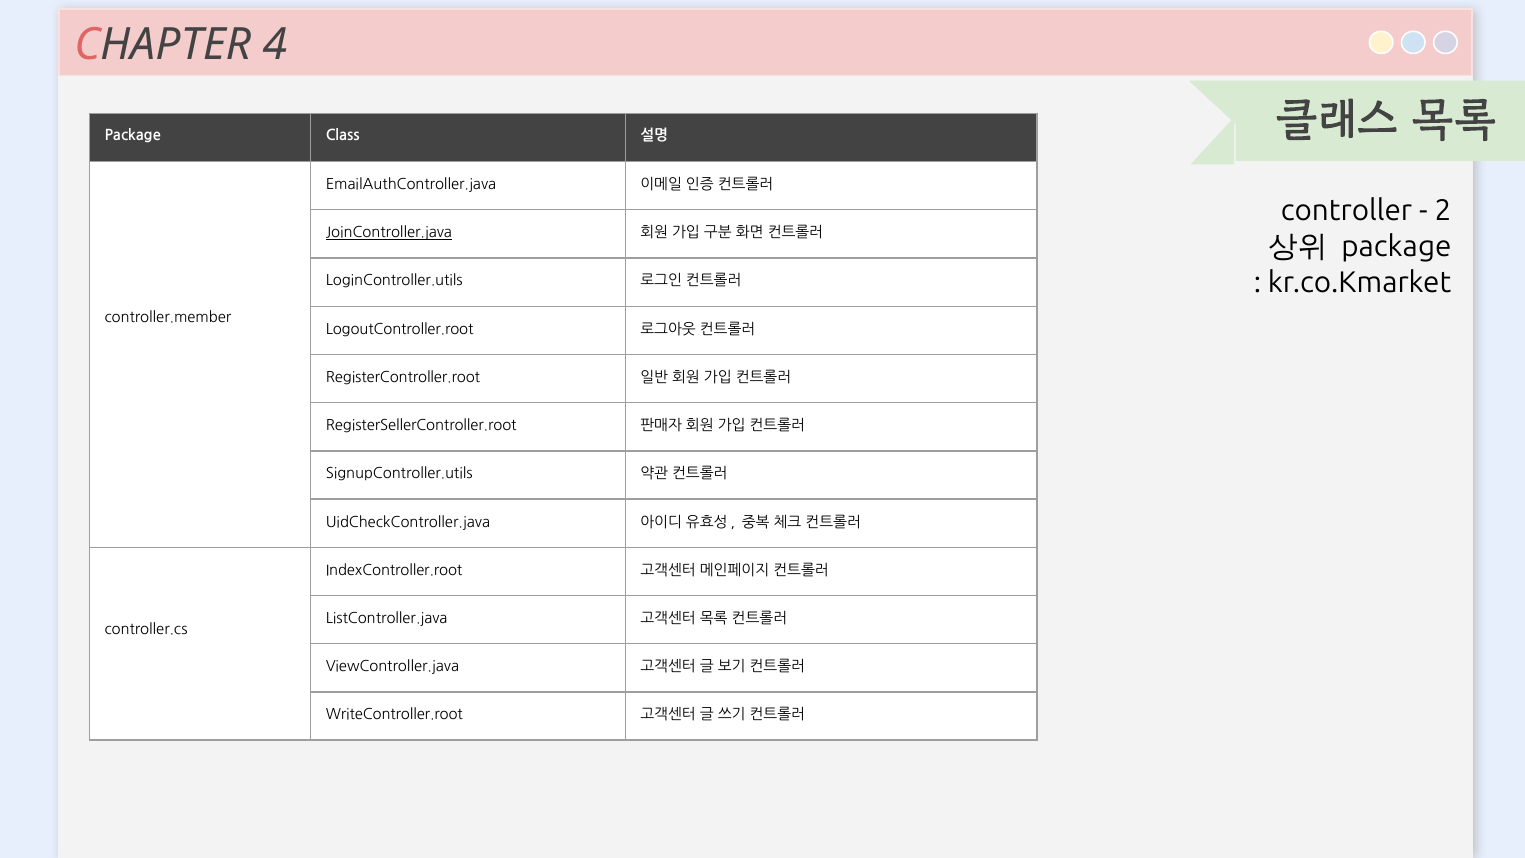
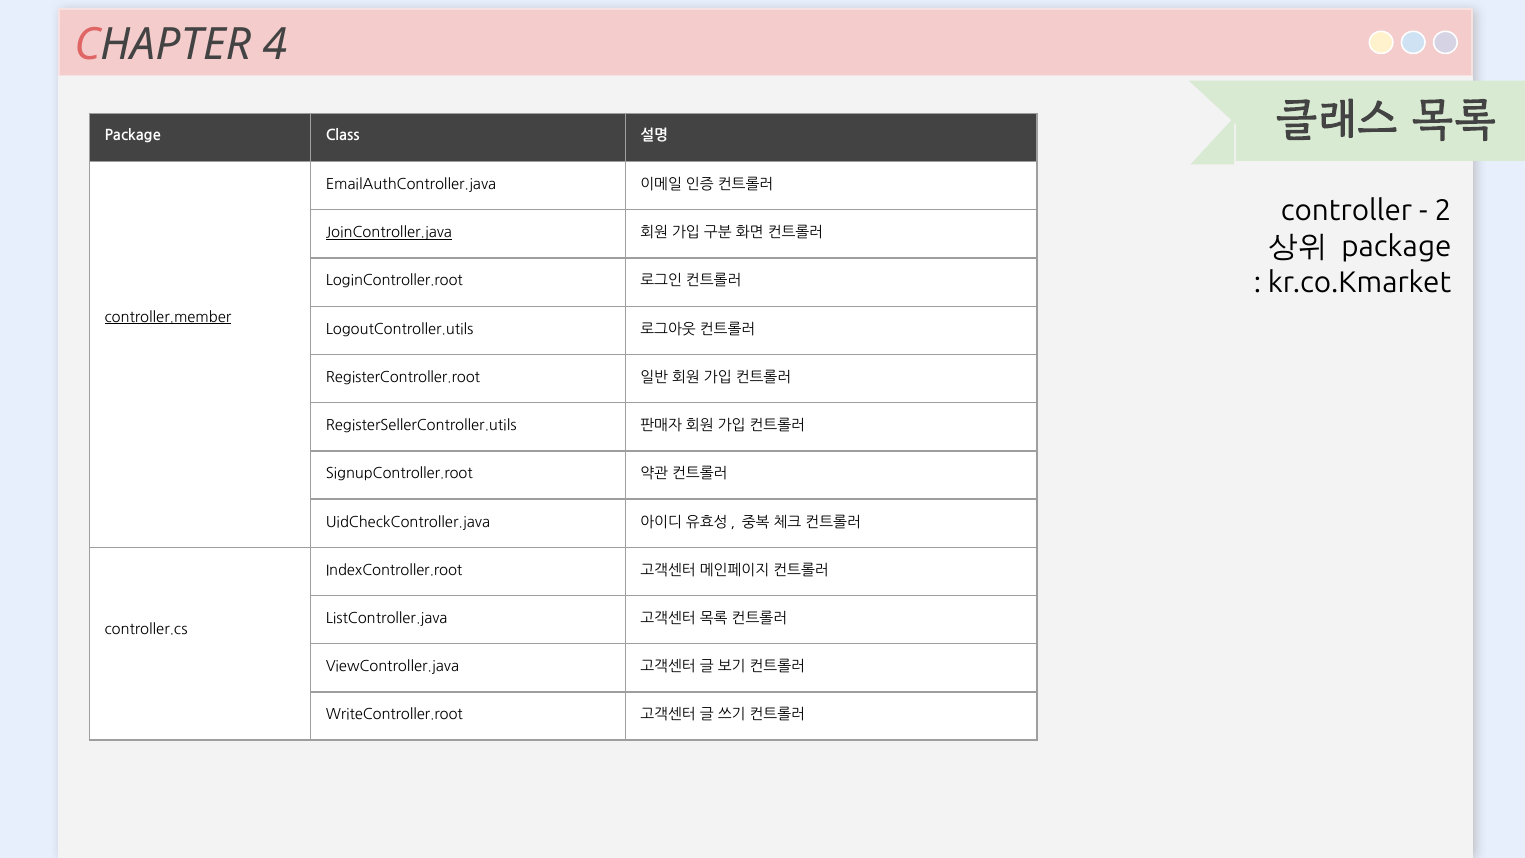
LoginController.utils: LoginController.utils -> LoginController.root
controller.member underline: none -> present
LogoutController.root: LogoutController.root -> LogoutController.utils
RegisterSellerController.root: RegisterSellerController.root -> RegisterSellerController.utils
SignupController.utils: SignupController.utils -> SignupController.root
